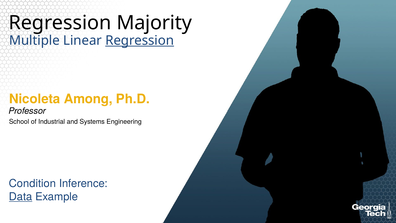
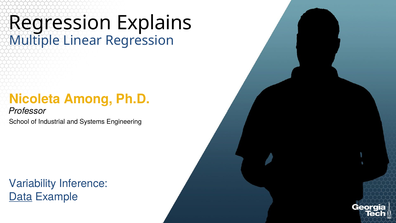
Majority: Majority -> Explains
Regression at (140, 40) underline: present -> none
Condition: Condition -> Variability
